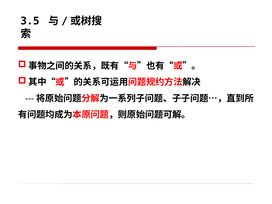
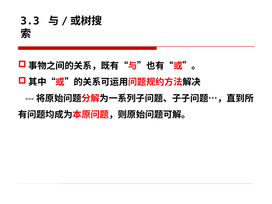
3.5: 3.5 -> 3.3
